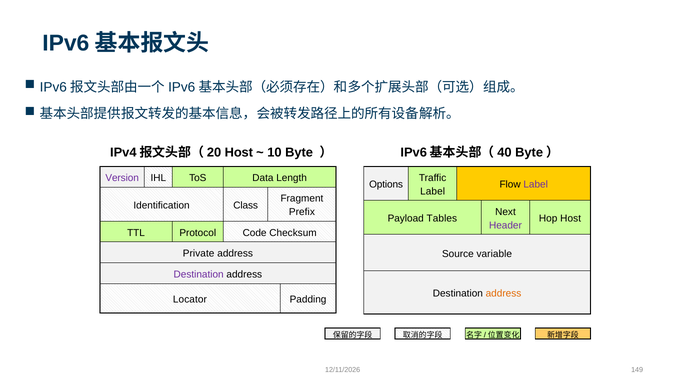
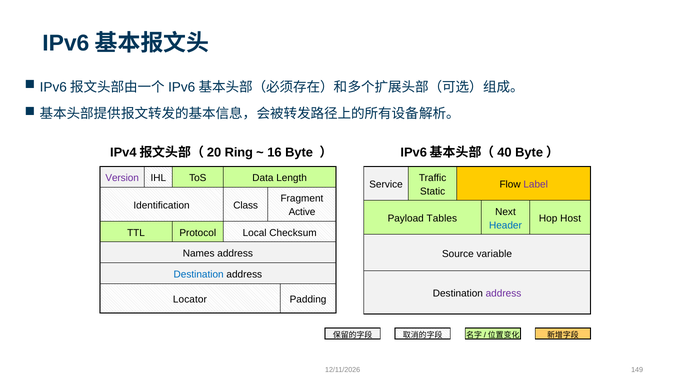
Host at (239, 152): Host -> Ring
10: 10 -> 16
Options: Options -> Service
Label at (433, 191): Label -> Static
Prefix: Prefix -> Active
Header colour: purple -> blue
Code: Code -> Local
Private: Private -> Names
Destination at (199, 274) colour: purple -> blue
address at (503, 293) colour: orange -> purple
